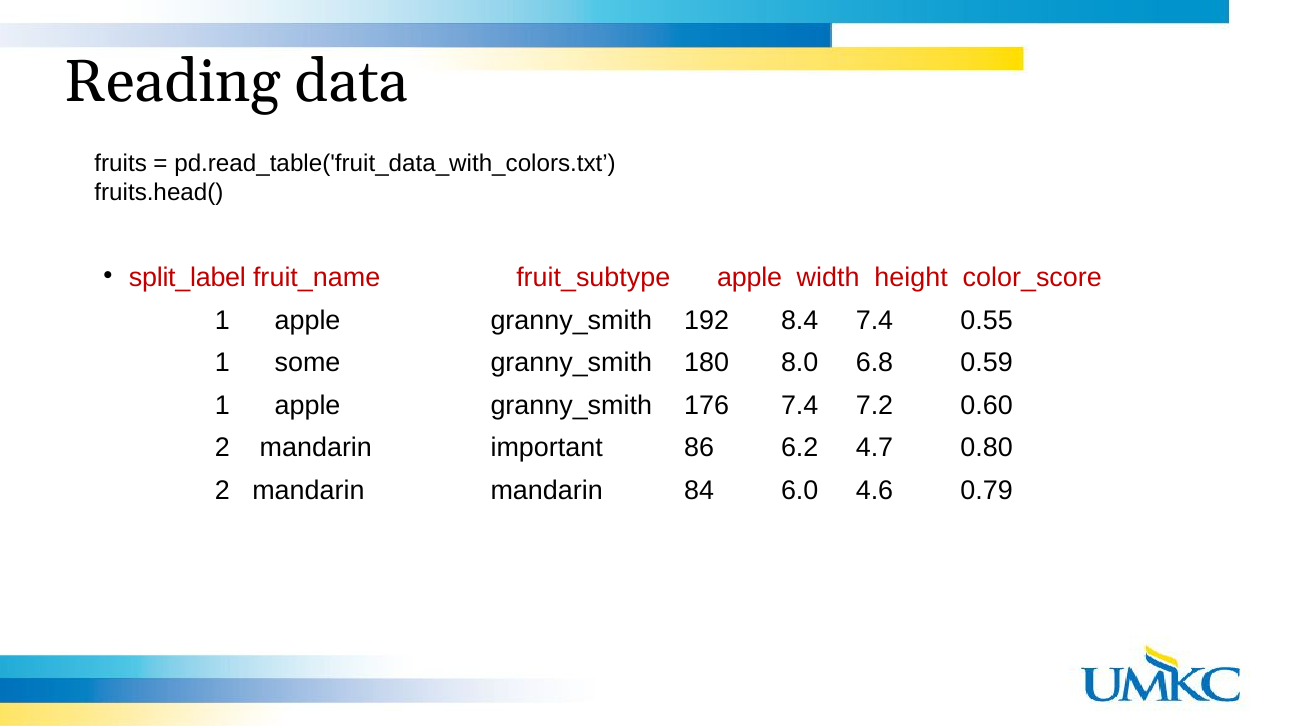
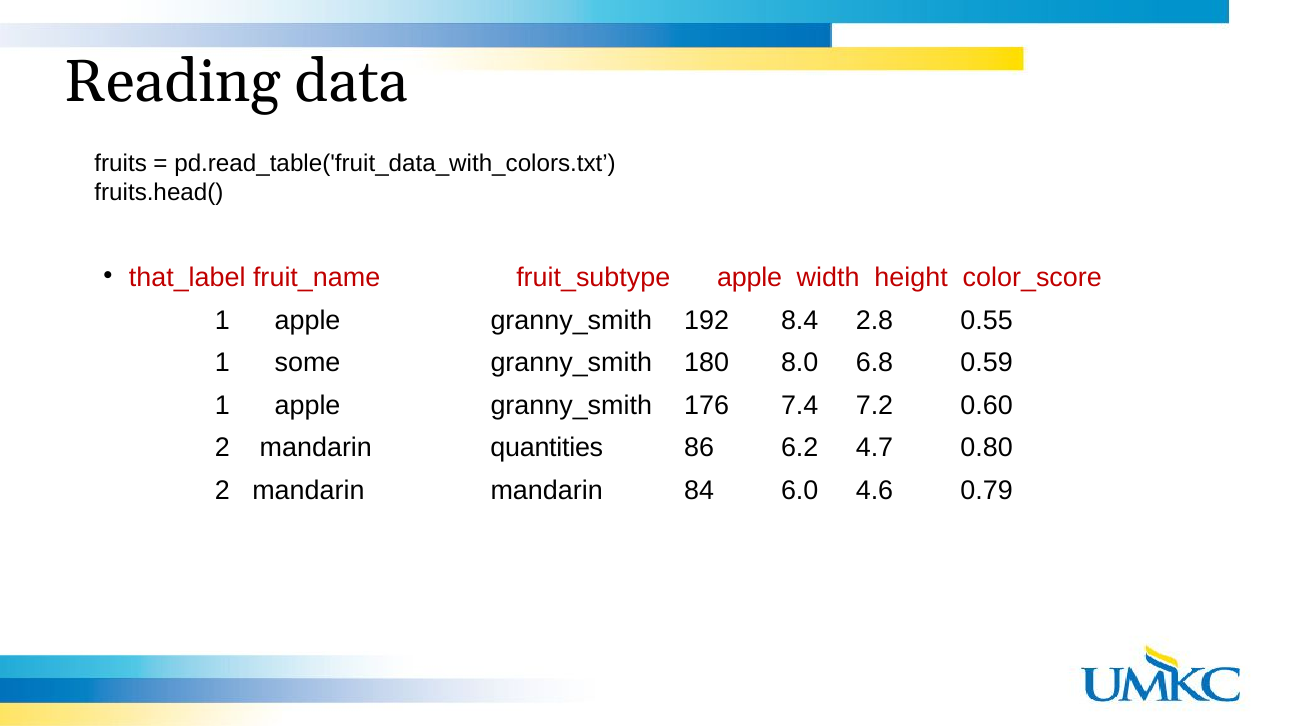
split_label: split_label -> that_label
8.4 7.4: 7.4 -> 2.8
important: important -> quantities
